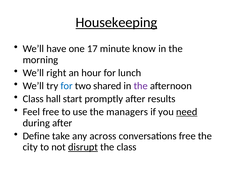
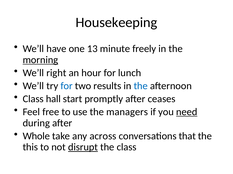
Housekeeping underline: present -> none
17: 17 -> 13
know: know -> freely
morning underline: none -> present
shared: shared -> results
the at (141, 86) colour: purple -> blue
results: results -> ceases
Define: Define -> Whole
conversations free: free -> that
city: city -> this
